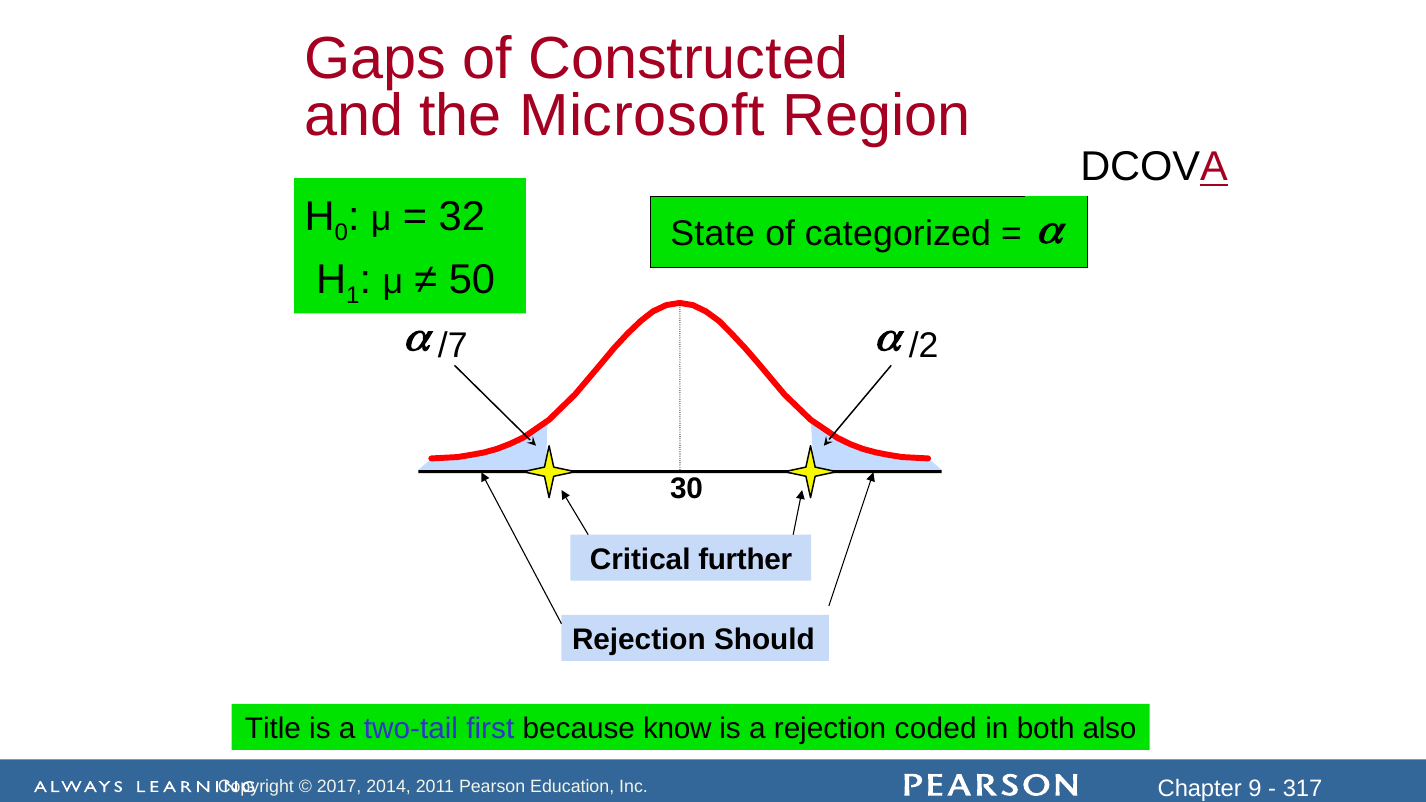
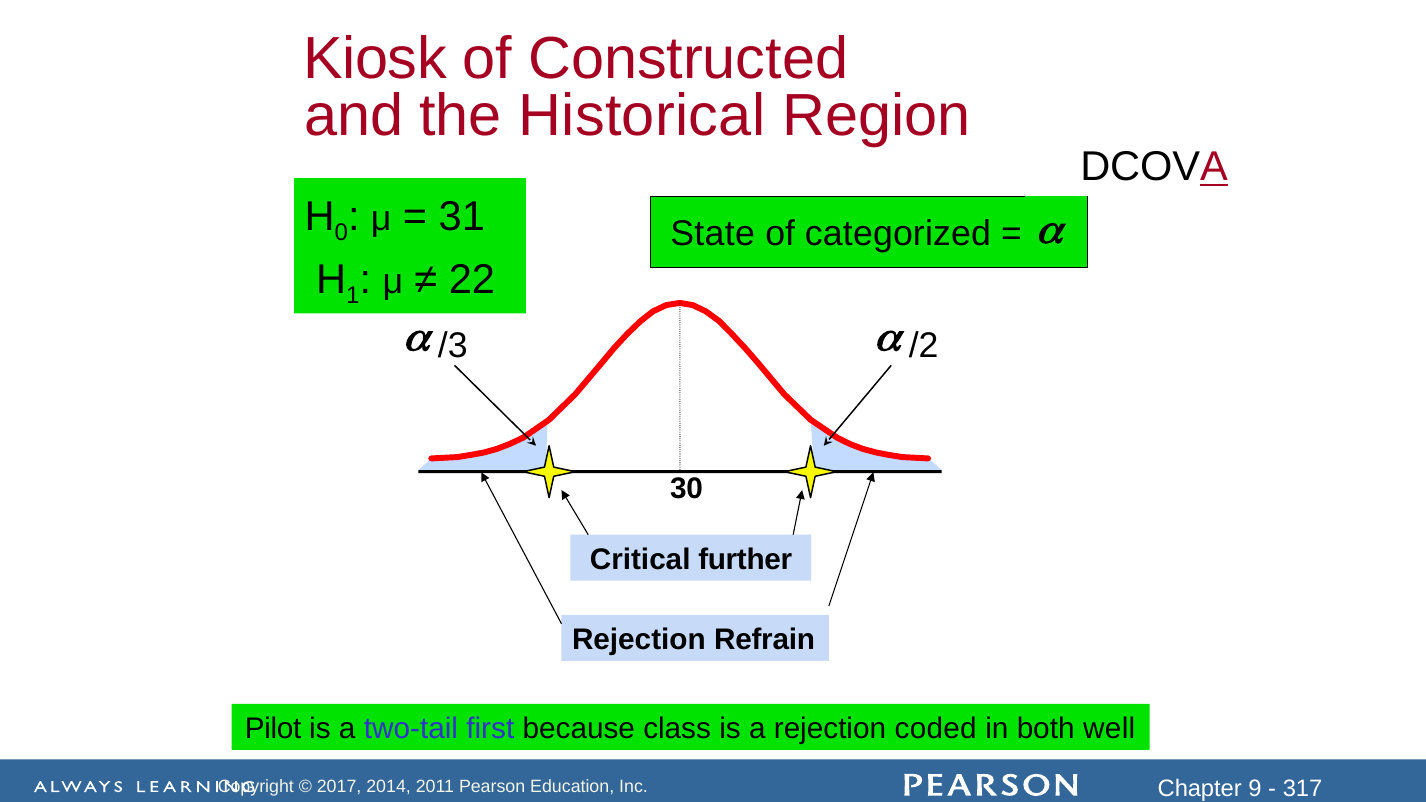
Gaps: Gaps -> Kiosk
Microsoft: Microsoft -> Historical
32: 32 -> 31
50: 50 -> 22
/7: /7 -> /3
Should: Should -> Refrain
Title: Title -> Pilot
know: know -> class
also: also -> well
